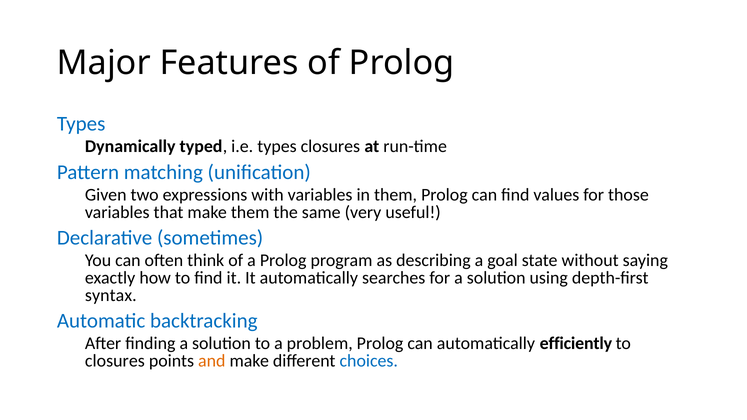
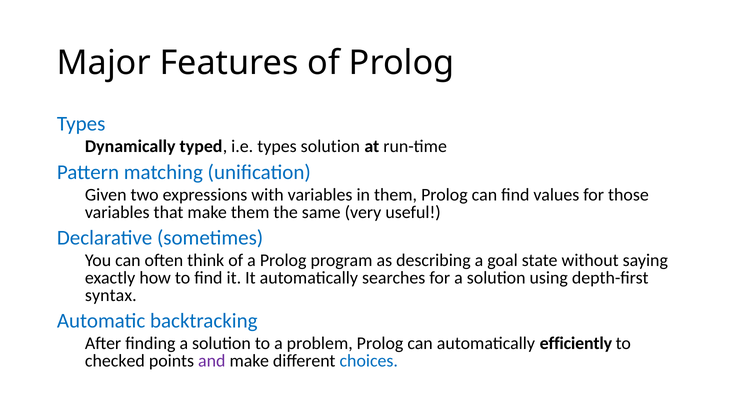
types closures: closures -> solution
closures at (115, 361): closures -> checked
and colour: orange -> purple
